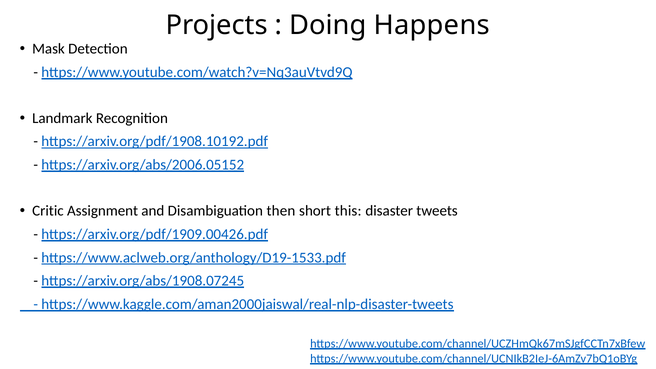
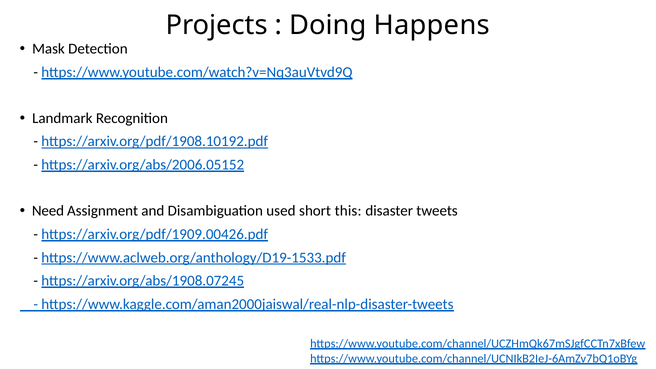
Critic: Critic -> Need
then: then -> used
